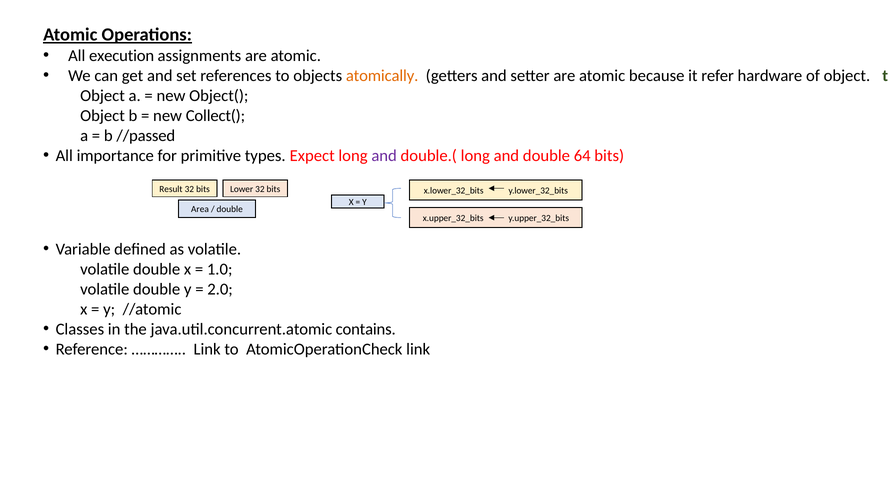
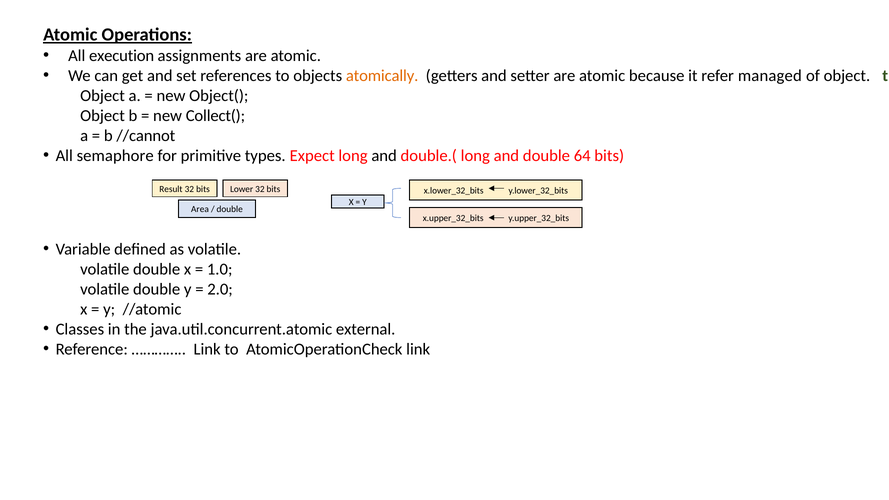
hardware: hardware -> managed
//passed: //passed -> //cannot
importance: importance -> semaphore
and at (384, 156) colour: purple -> black
contains: contains -> external
